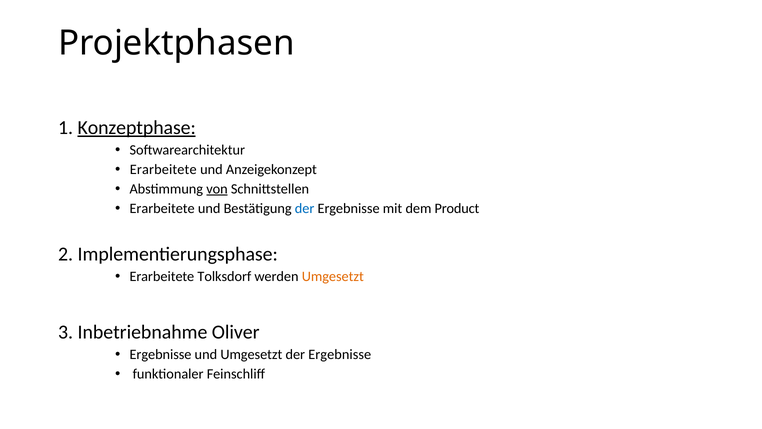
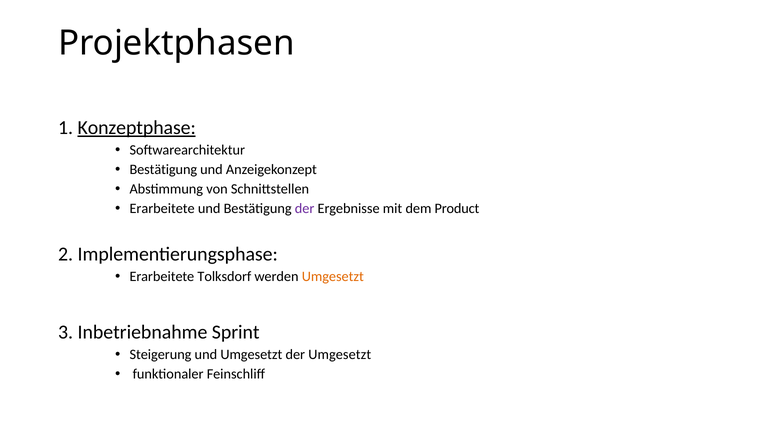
Erarbeitete at (163, 169): Erarbeitete -> Bestätigung
von underline: present -> none
der at (305, 208) colour: blue -> purple
Oliver: Oliver -> Sprint
Ergebnisse at (160, 354): Ergebnisse -> Steigerung
Ergebnisse at (340, 354): Ergebnisse -> Umgesetzt
